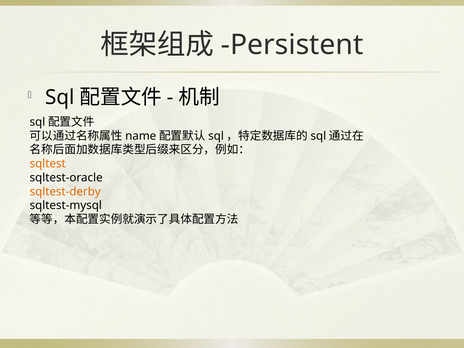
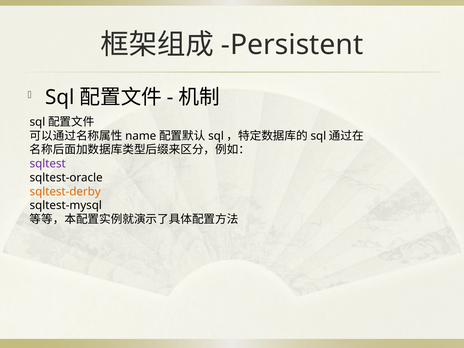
sqltest colour: orange -> purple
